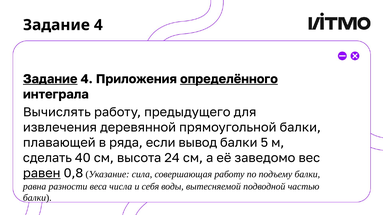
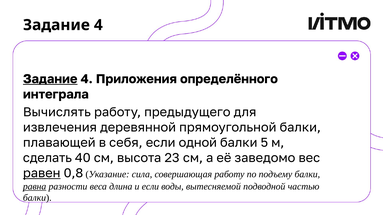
определённого underline: present -> none
ряда: ряда -> себя
вывод: вывод -> одной
24: 24 -> 23
равна underline: none -> present
числа: числа -> длина
и себя: себя -> если
